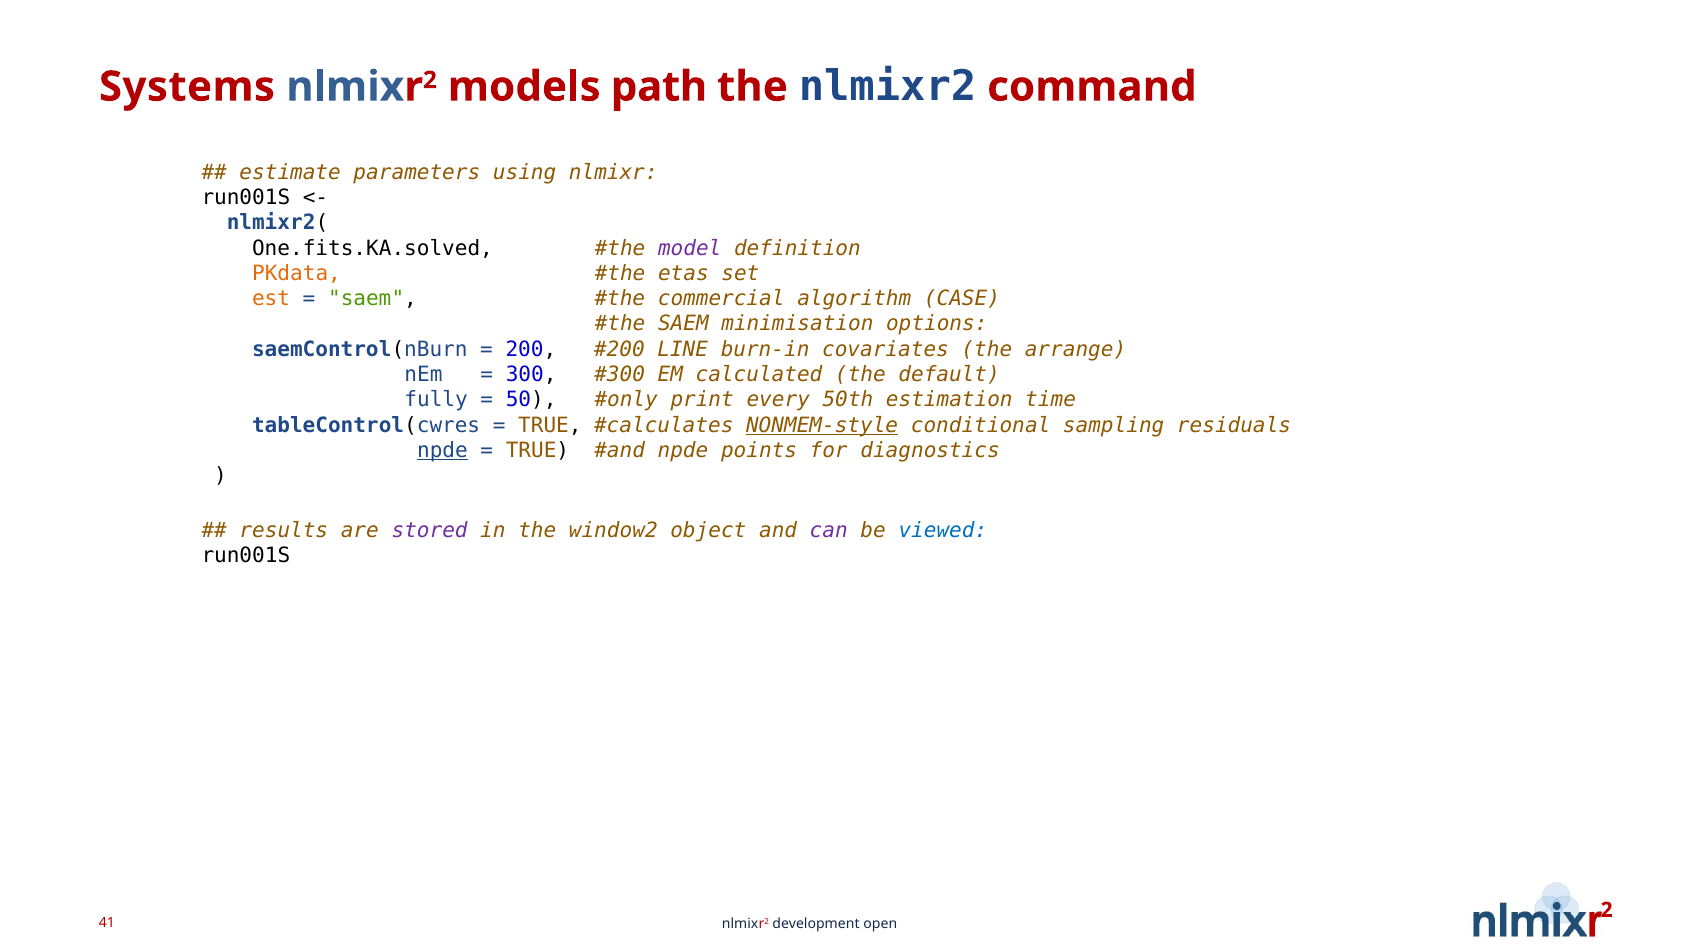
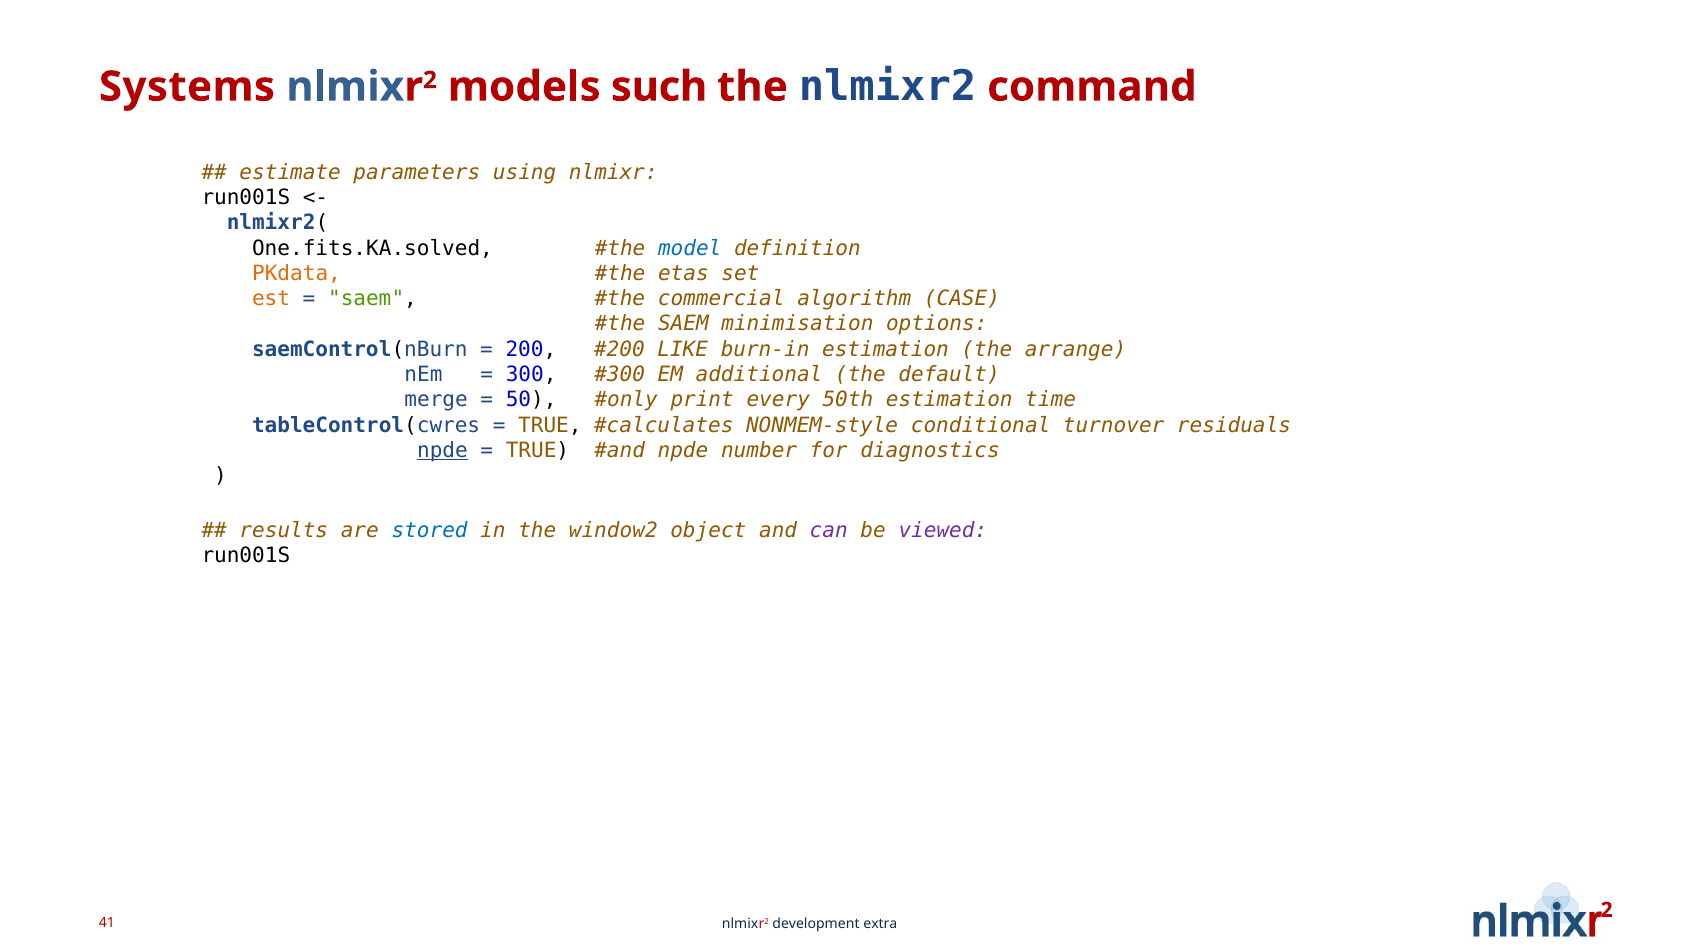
path: path -> such
model colour: purple -> blue
LINE: LINE -> LIKE
burn-in covariates: covariates -> estimation
calculated: calculated -> additional
fully: fully -> merge
NONMEM-style underline: present -> none
sampling: sampling -> turnover
points: points -> number
stored colour: purple -> blue
viewed colour: blue -> purple
open: open -> extra
